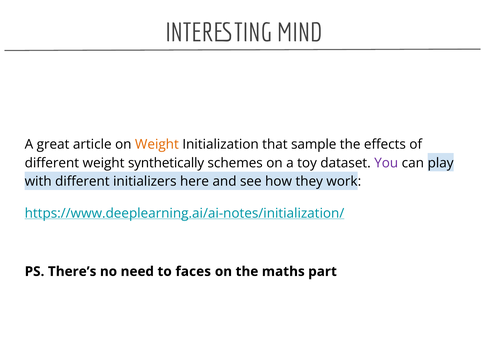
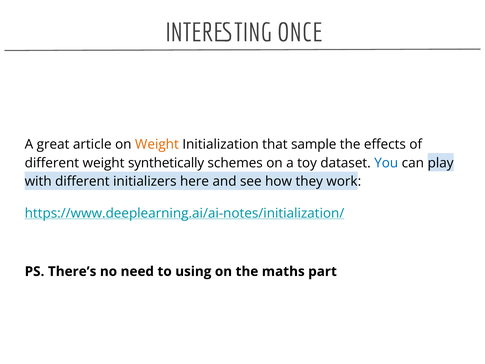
MIND: MIND -> ONCE
You colour: purple -> blue
faces: faces -> using
